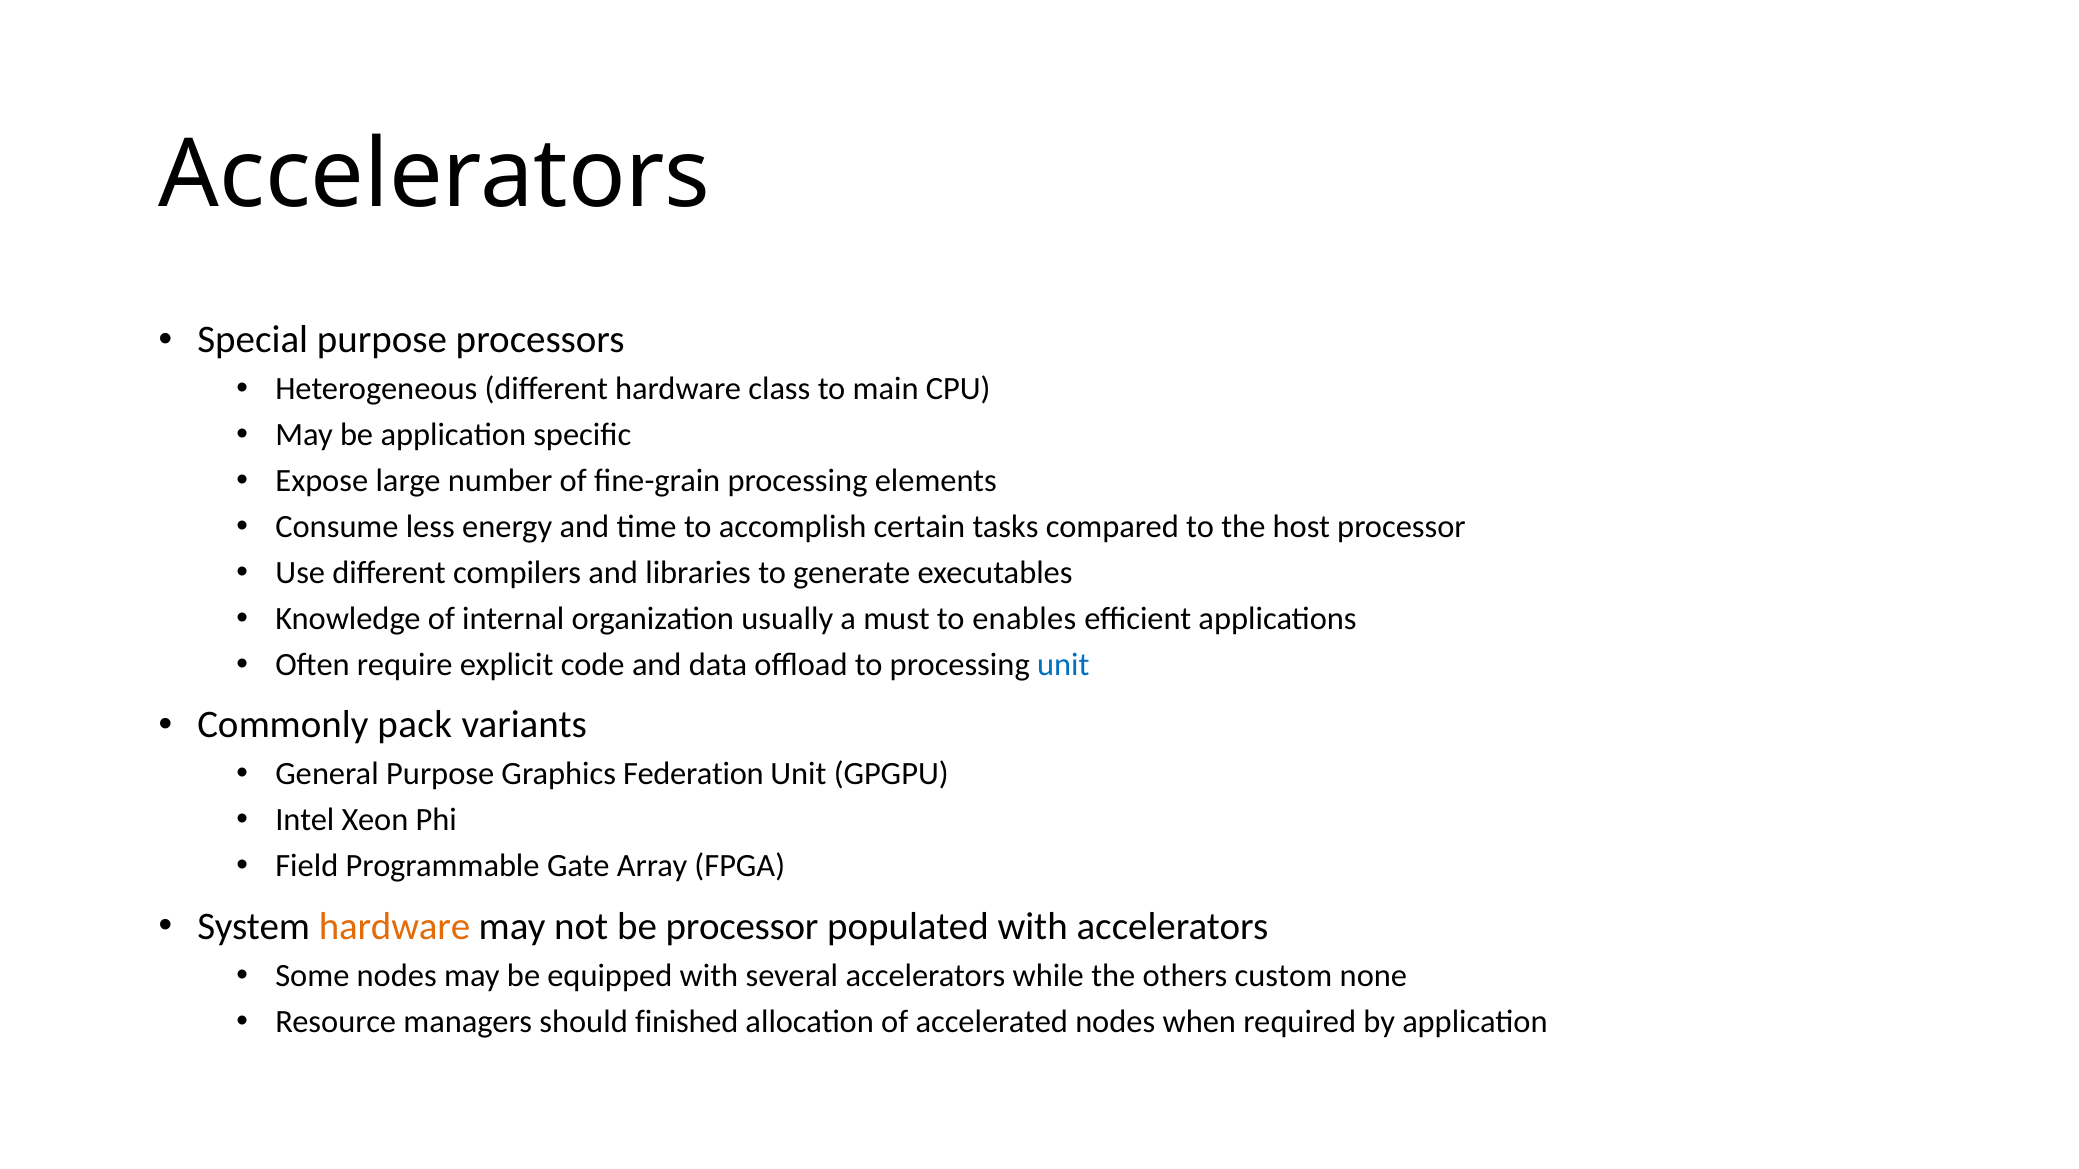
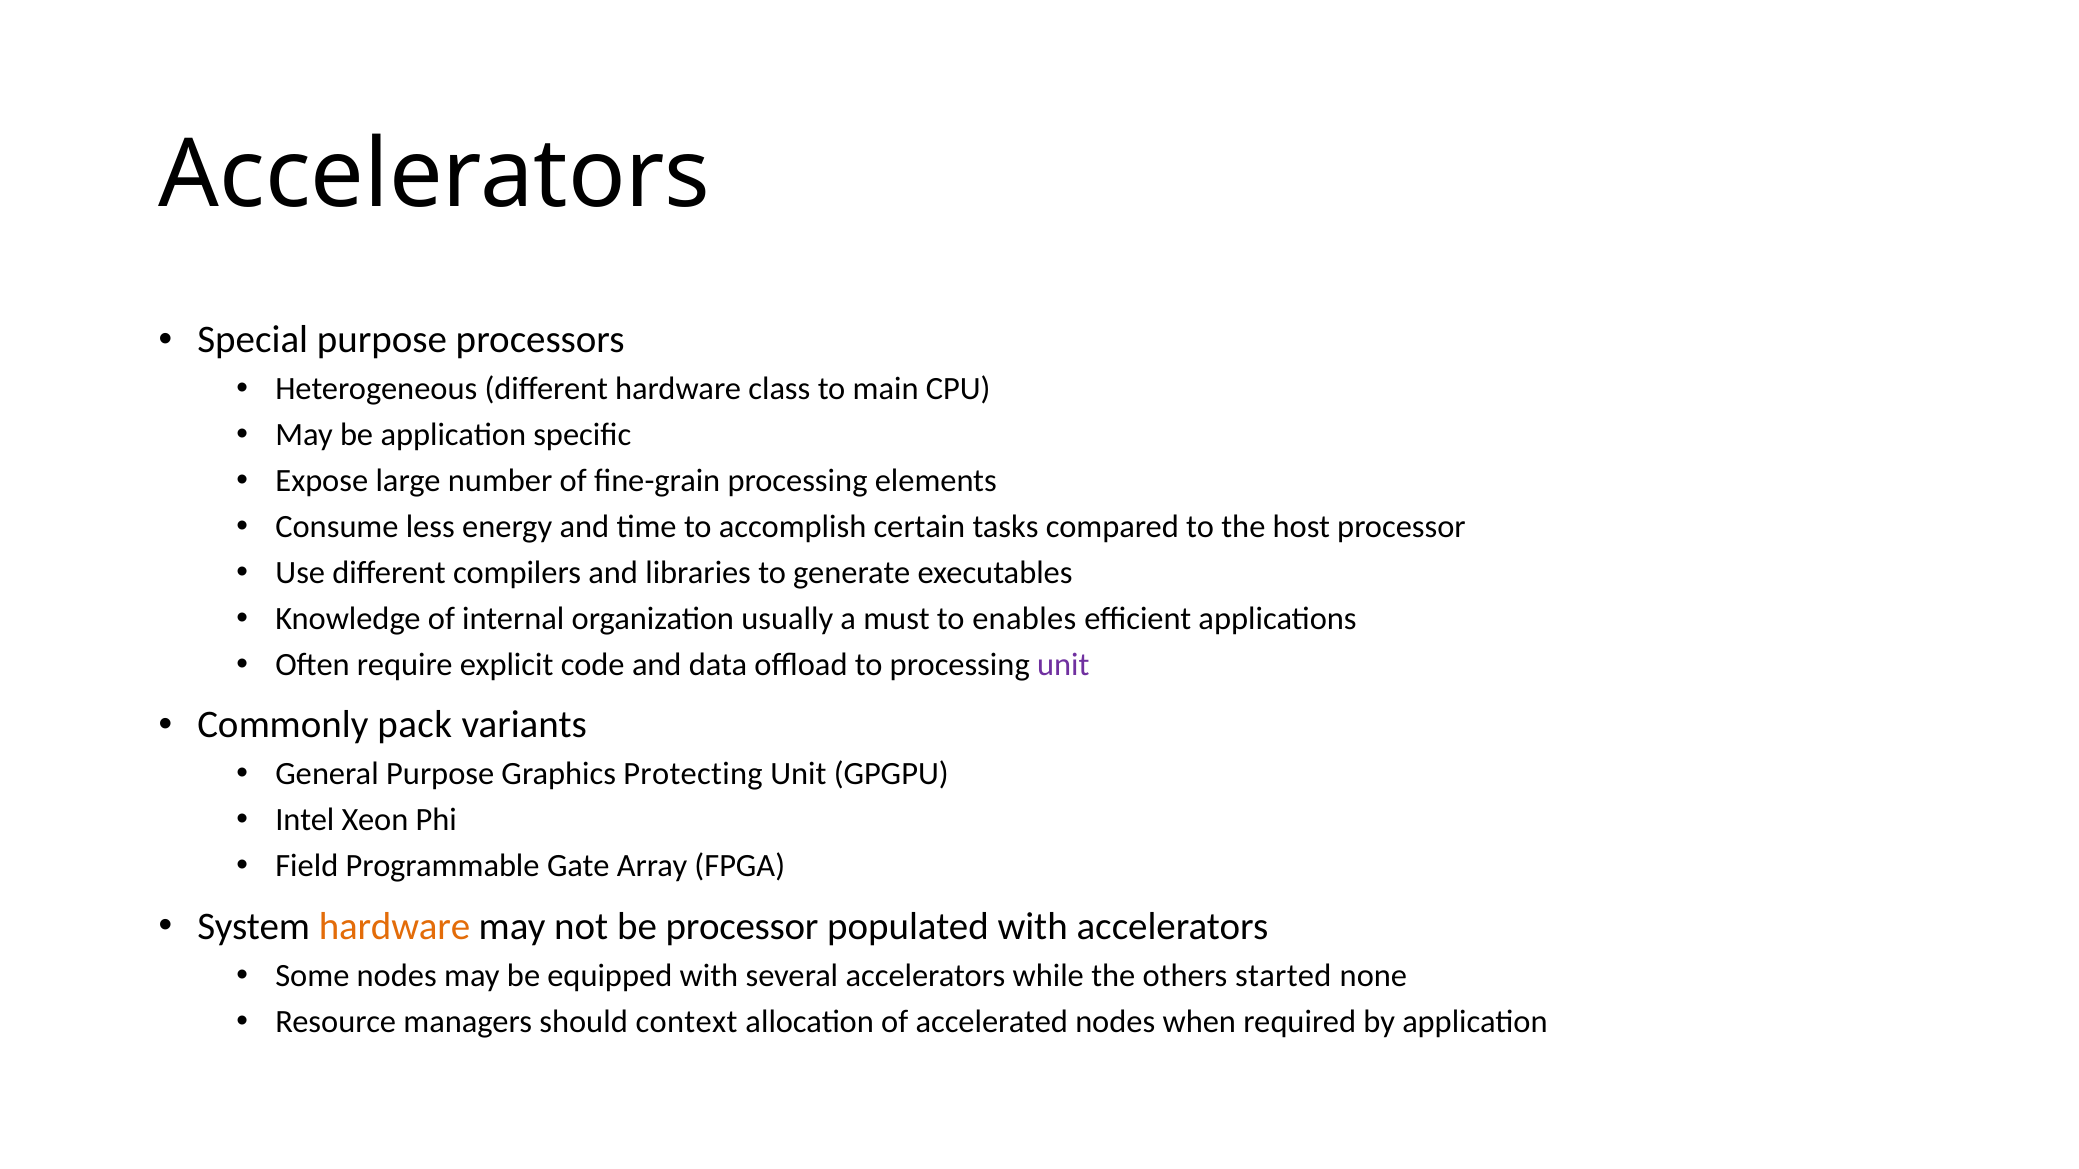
unit at (1063, 665) colour: blue -> purple
Federation: Federation -> Protecting
custom: custom -> started
finished: finished -> context
